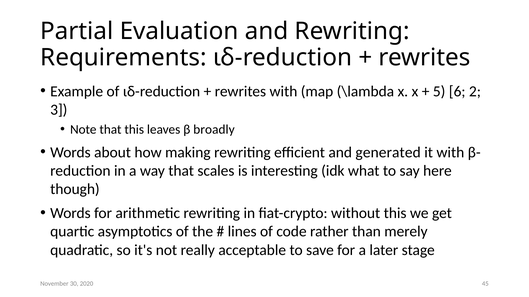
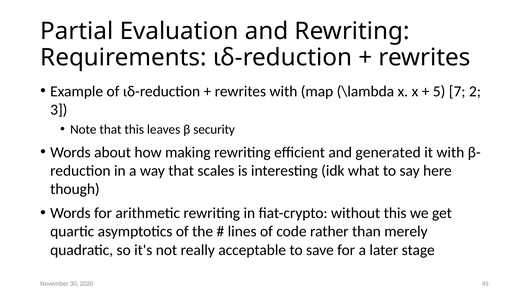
6: 6 -> 7
broadly: broadly -> security
